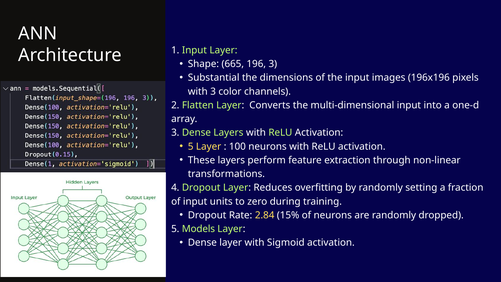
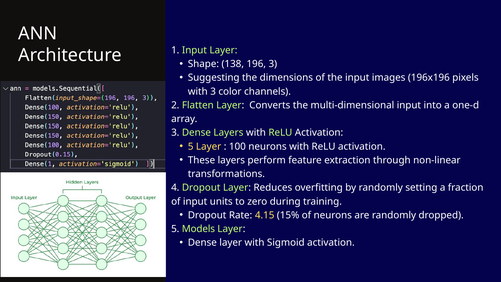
665: 665 -> 138
Substantial: Substantial -> Suggesting
2.84: 2.84 -> 4.15
